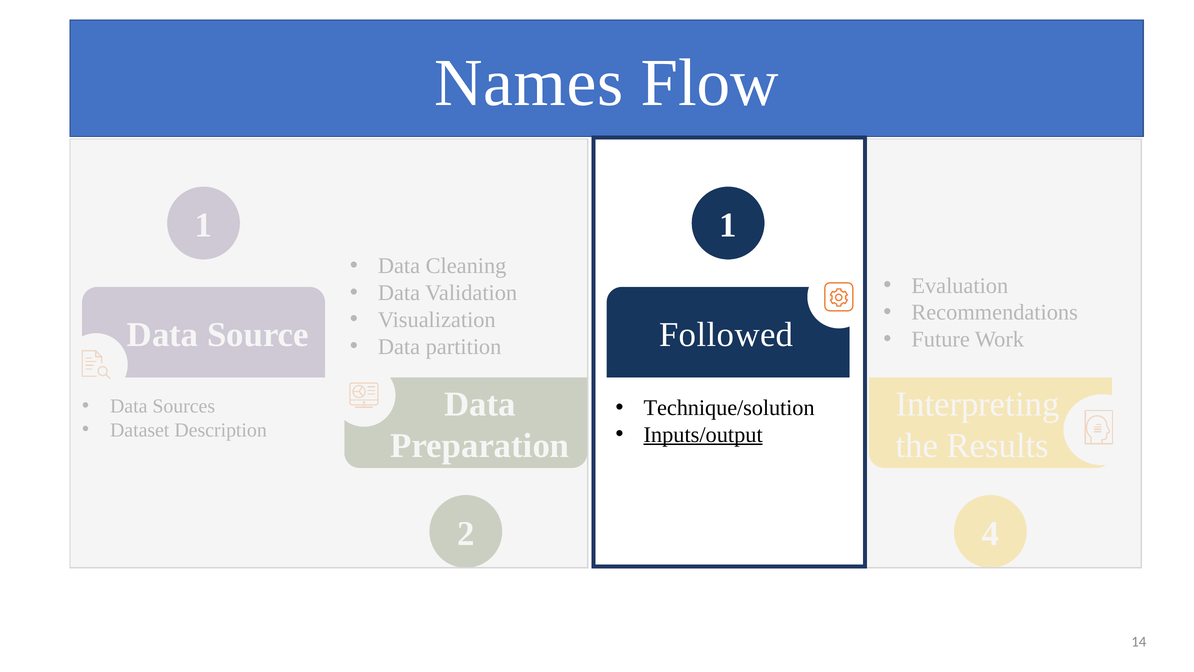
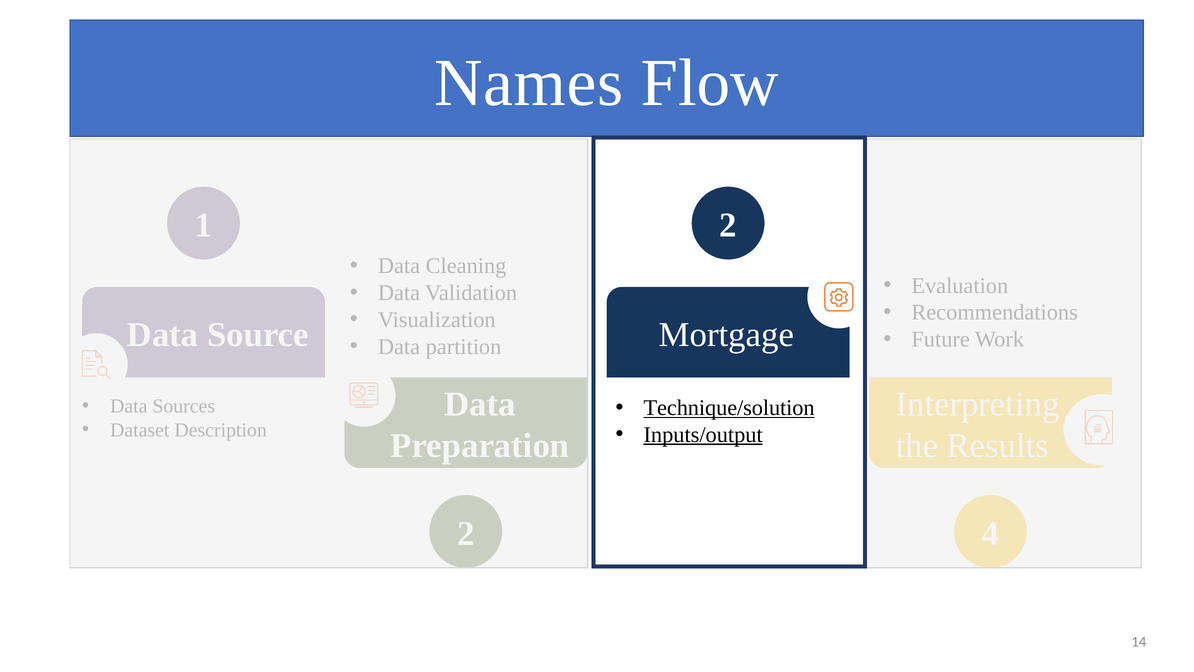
1 at (728, 225): 1 -> 2
Followed: Followed -> Mortgage
Technique/solution underline: none -> present
